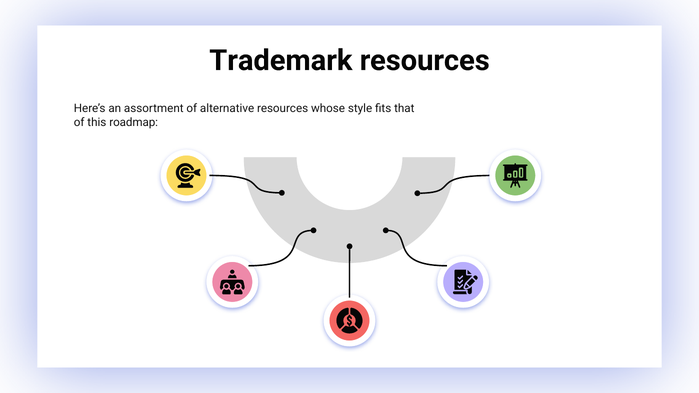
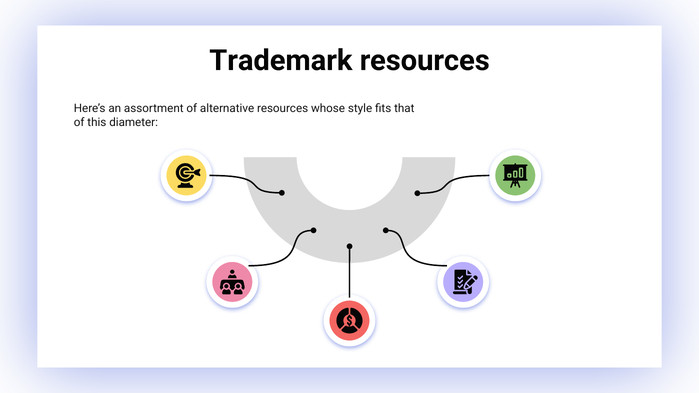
roadmap: roadmap -> diameter
